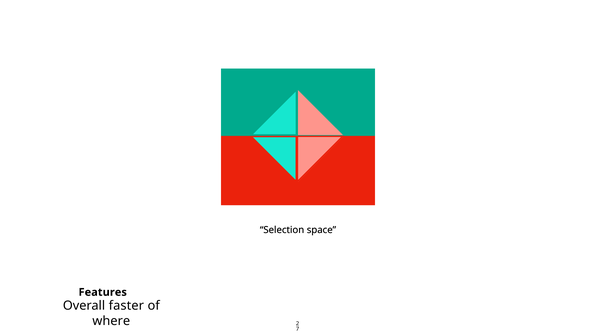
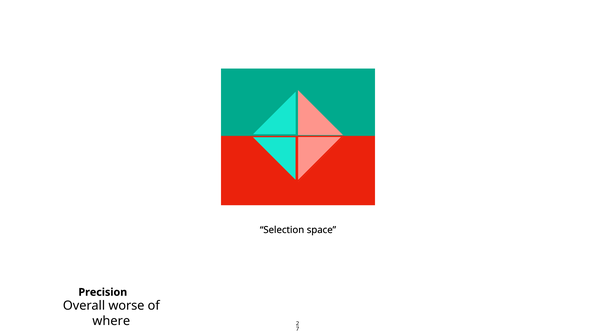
Features: Features -> Precision
faster: faster -> worse
